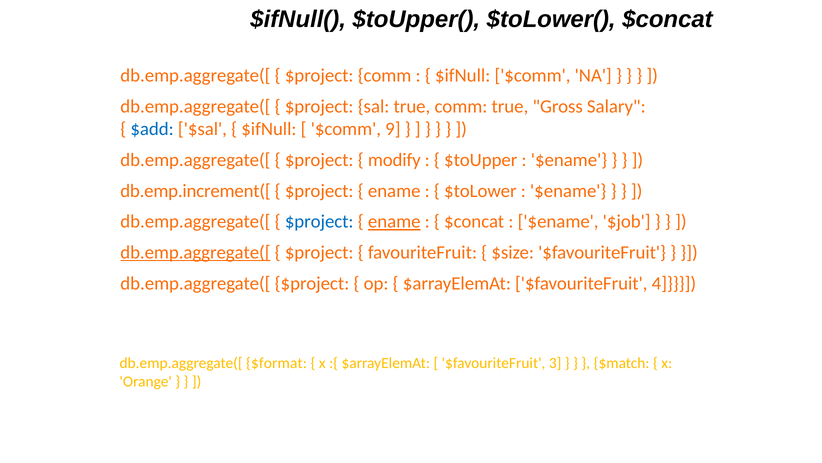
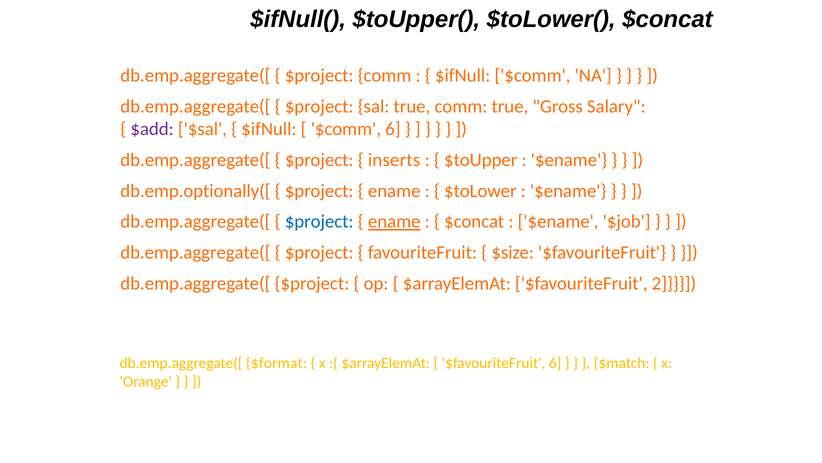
$add colour: blue -> purple
$comm 9: 9 -> 6
modify: modify -> inserts
db.emp.increment([: db.emp.increment([ -> db.emp.optionally([
db.emp.aggregate([ at (195, 252) underline: present -> none
4: 4 -> 2
$favouriteFruit 3: 3 -> 6
